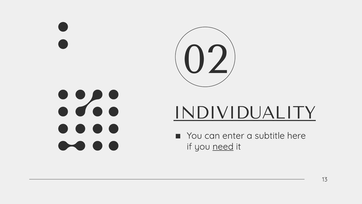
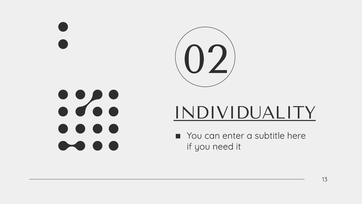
need underline: present -> none
